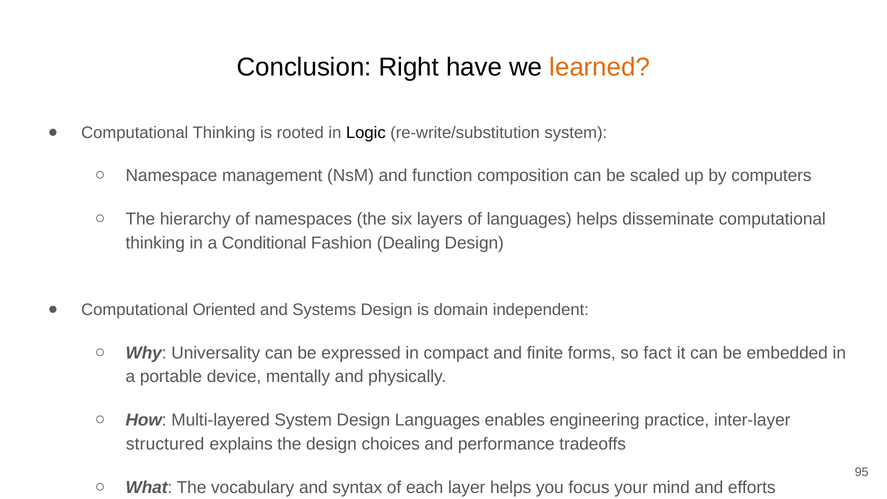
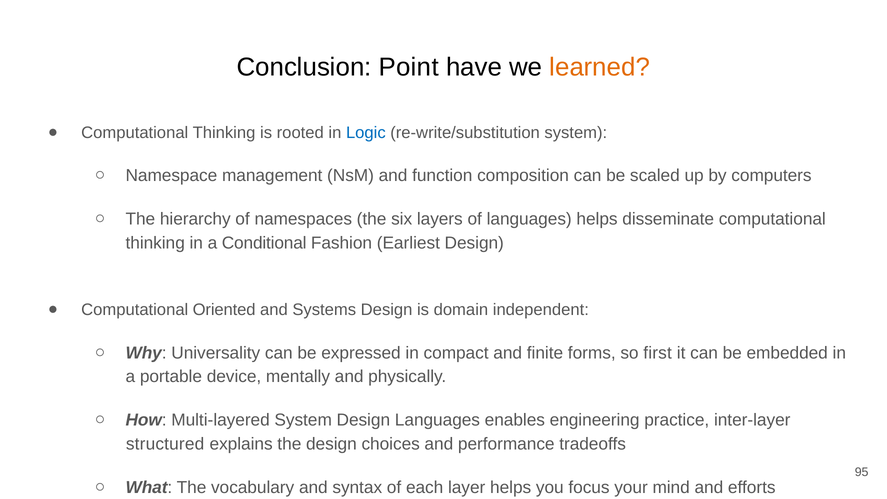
Right: Right -> Point
Logic colour: black -> blue
Dealing: Dealing -> Earliest
fact: fact -> first
